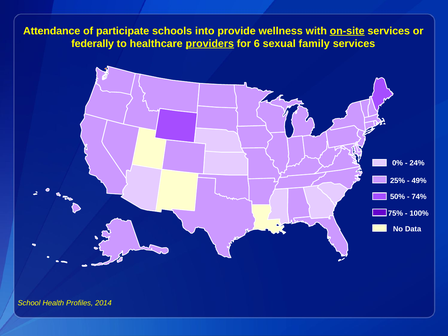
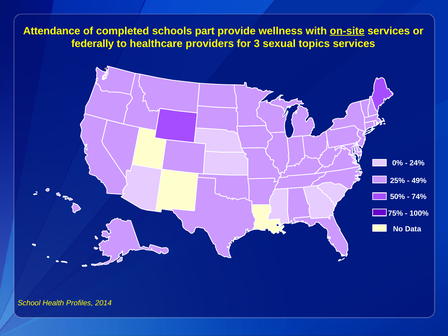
participate: participate -> completed
into: into -> part
providers underline: present -> none
6: 6 -> 3
family: family -> topics
